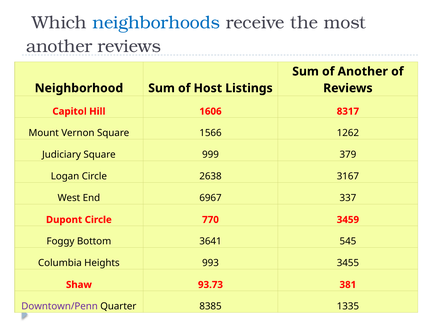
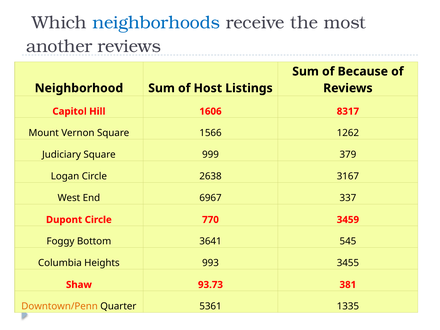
of Another: Another -> Because
Downtown/Penn colour: purple -> orange
8385: 8385 -> 5361
